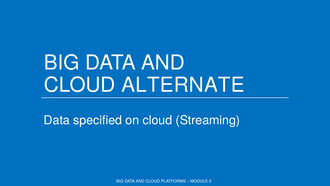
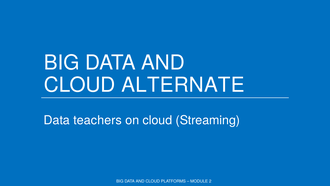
specified: specified -> teachers
